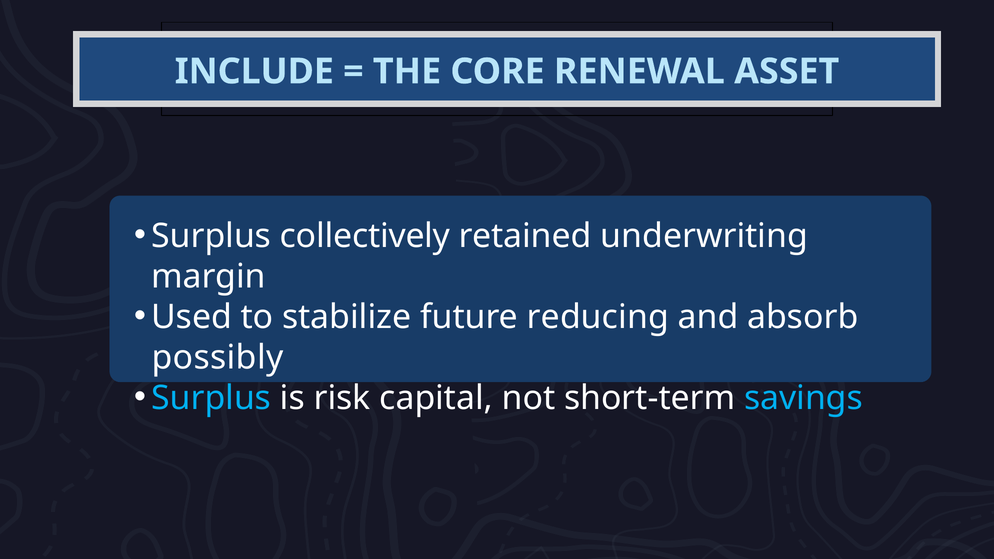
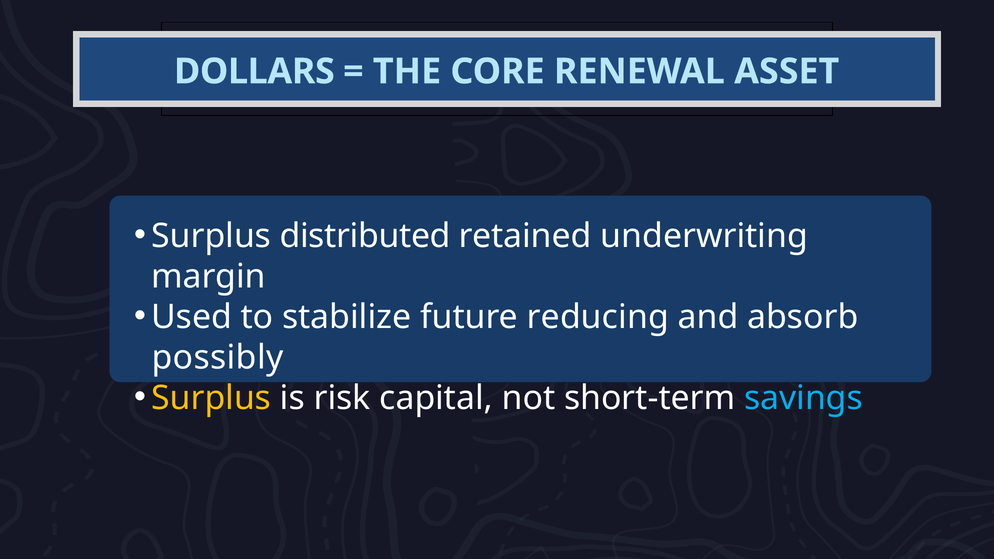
INCLUDE: INCLUDE -> DOLLARS
collectively: collectively -> distributed
Surplus at (211, 398) colour: light blue -> yellow
